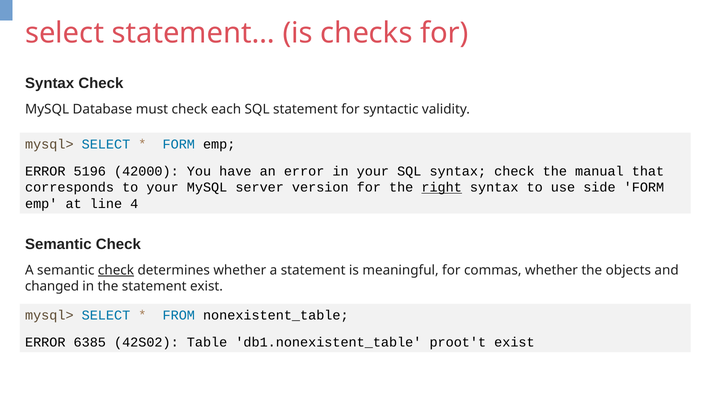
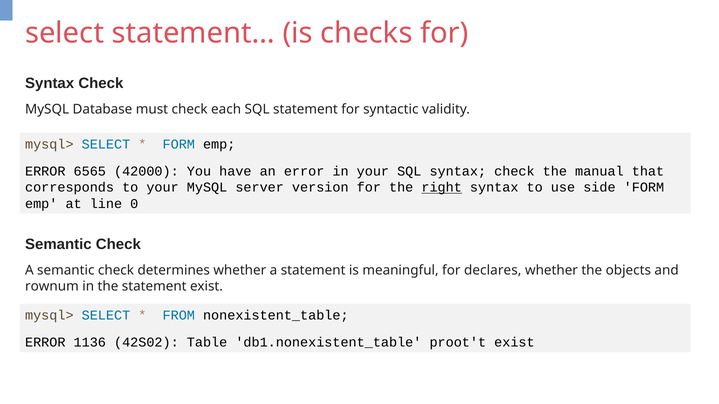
5196: 5196 -> 6565
4: 4 -> 0
check at (116, 271) underline: present -> none
commas: commas -> declares
changed: changed -> rownum
6385: 6385 -> 1136
